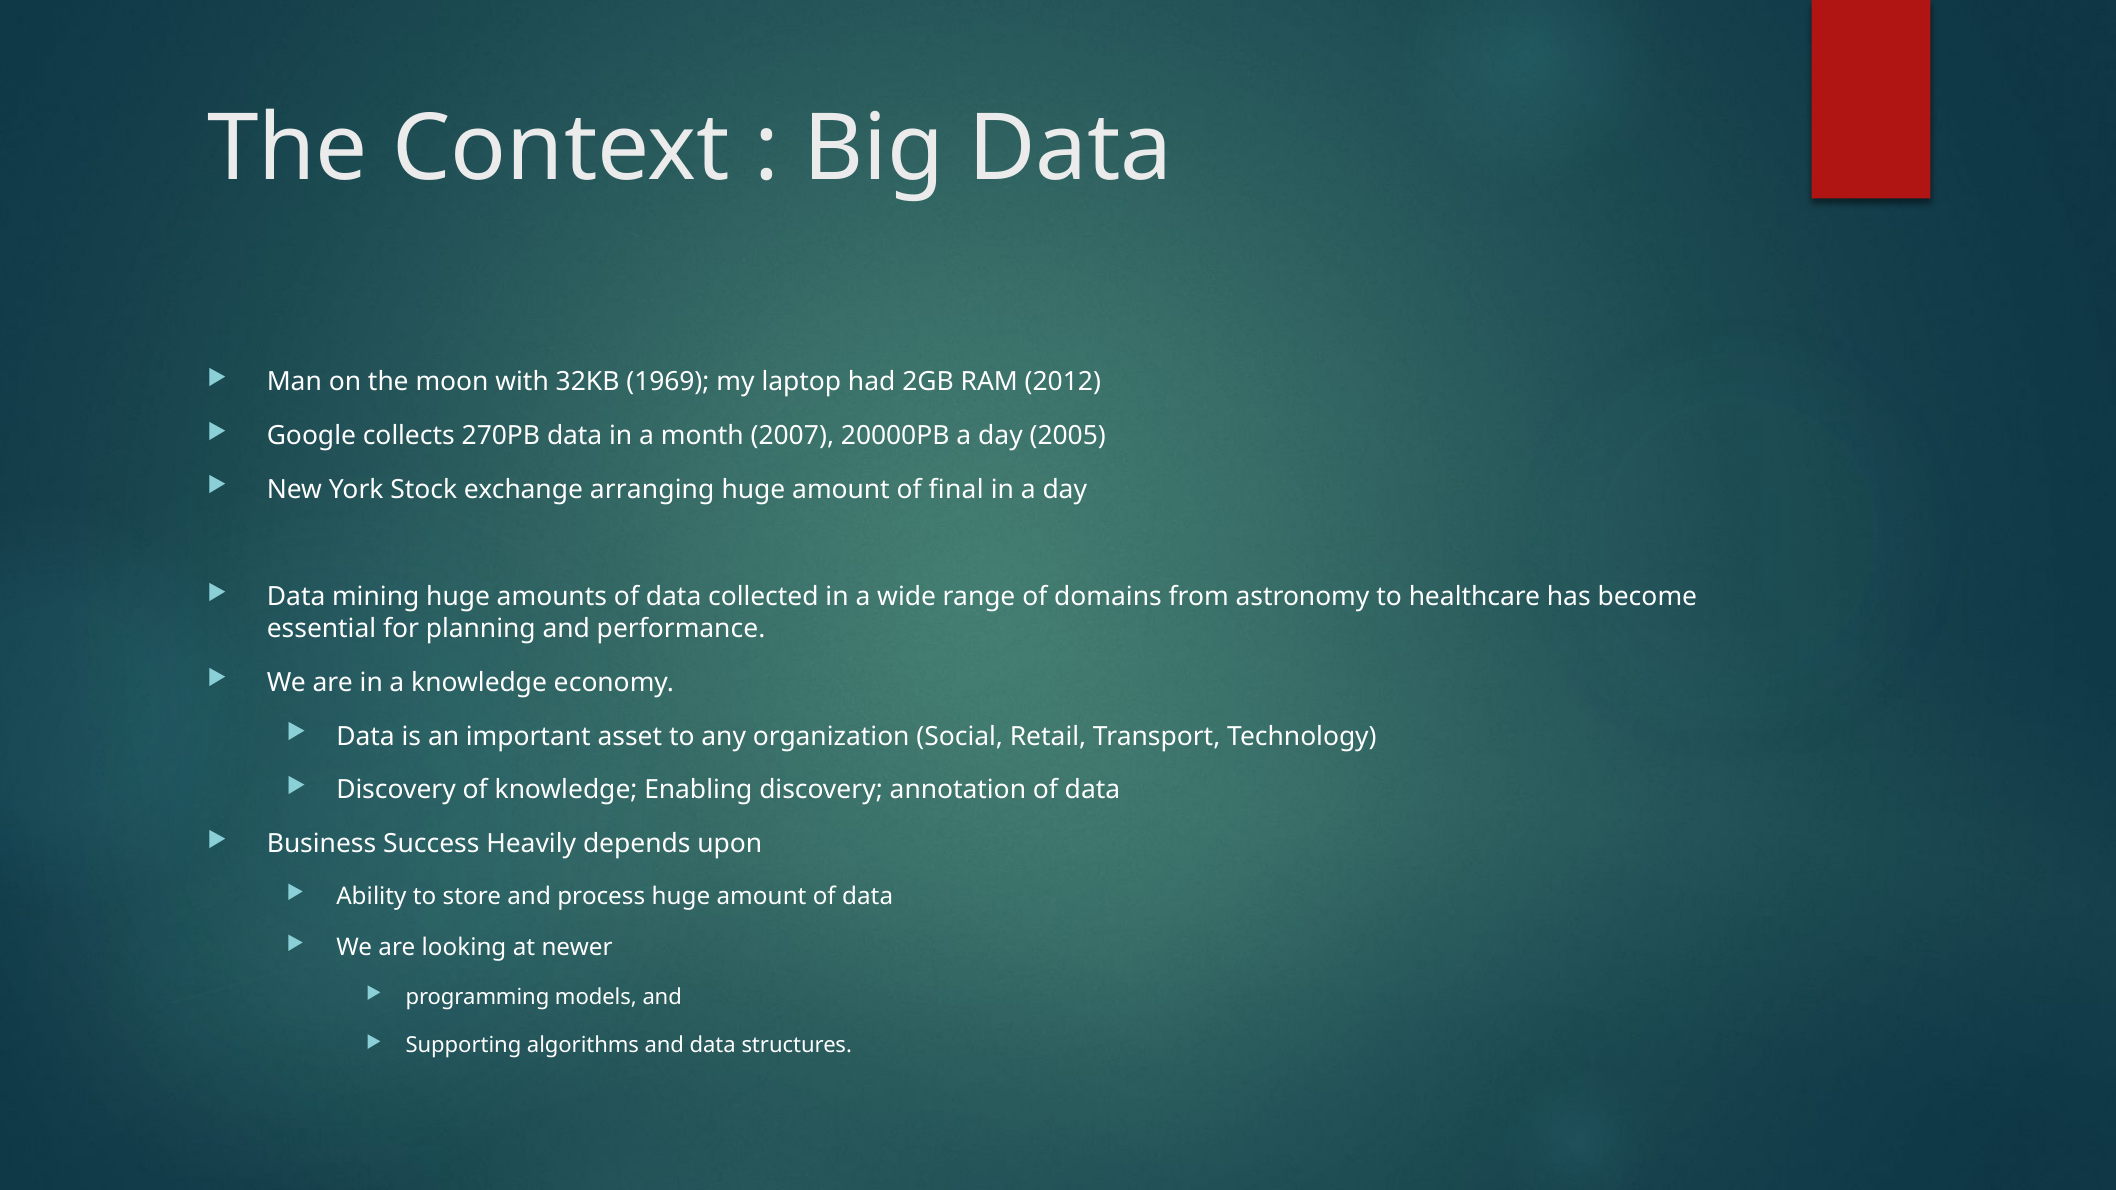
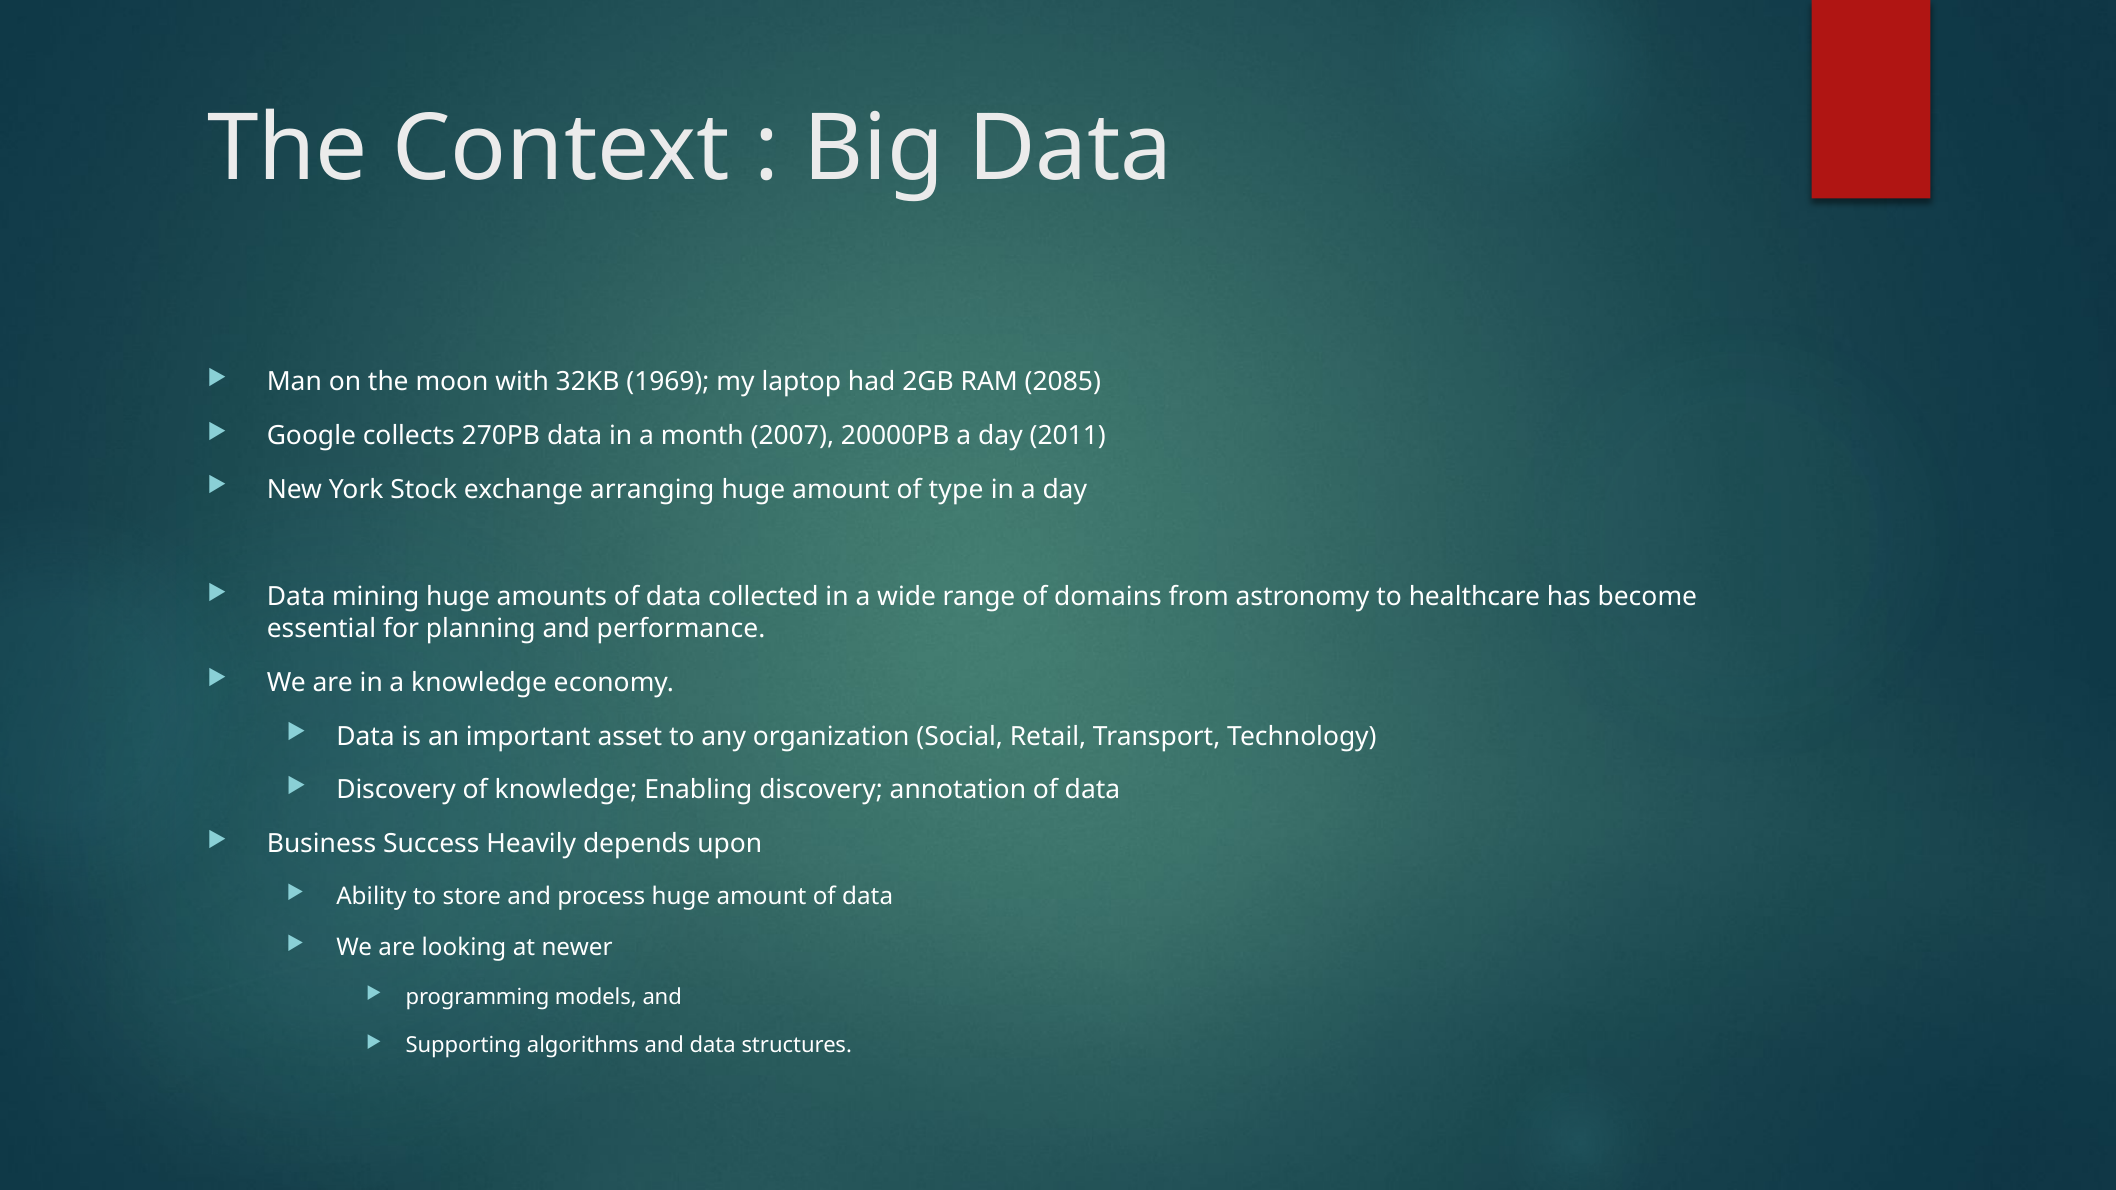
2012: 2012 -> 2085
2005: 2005 -> 2011
final: final -> type
